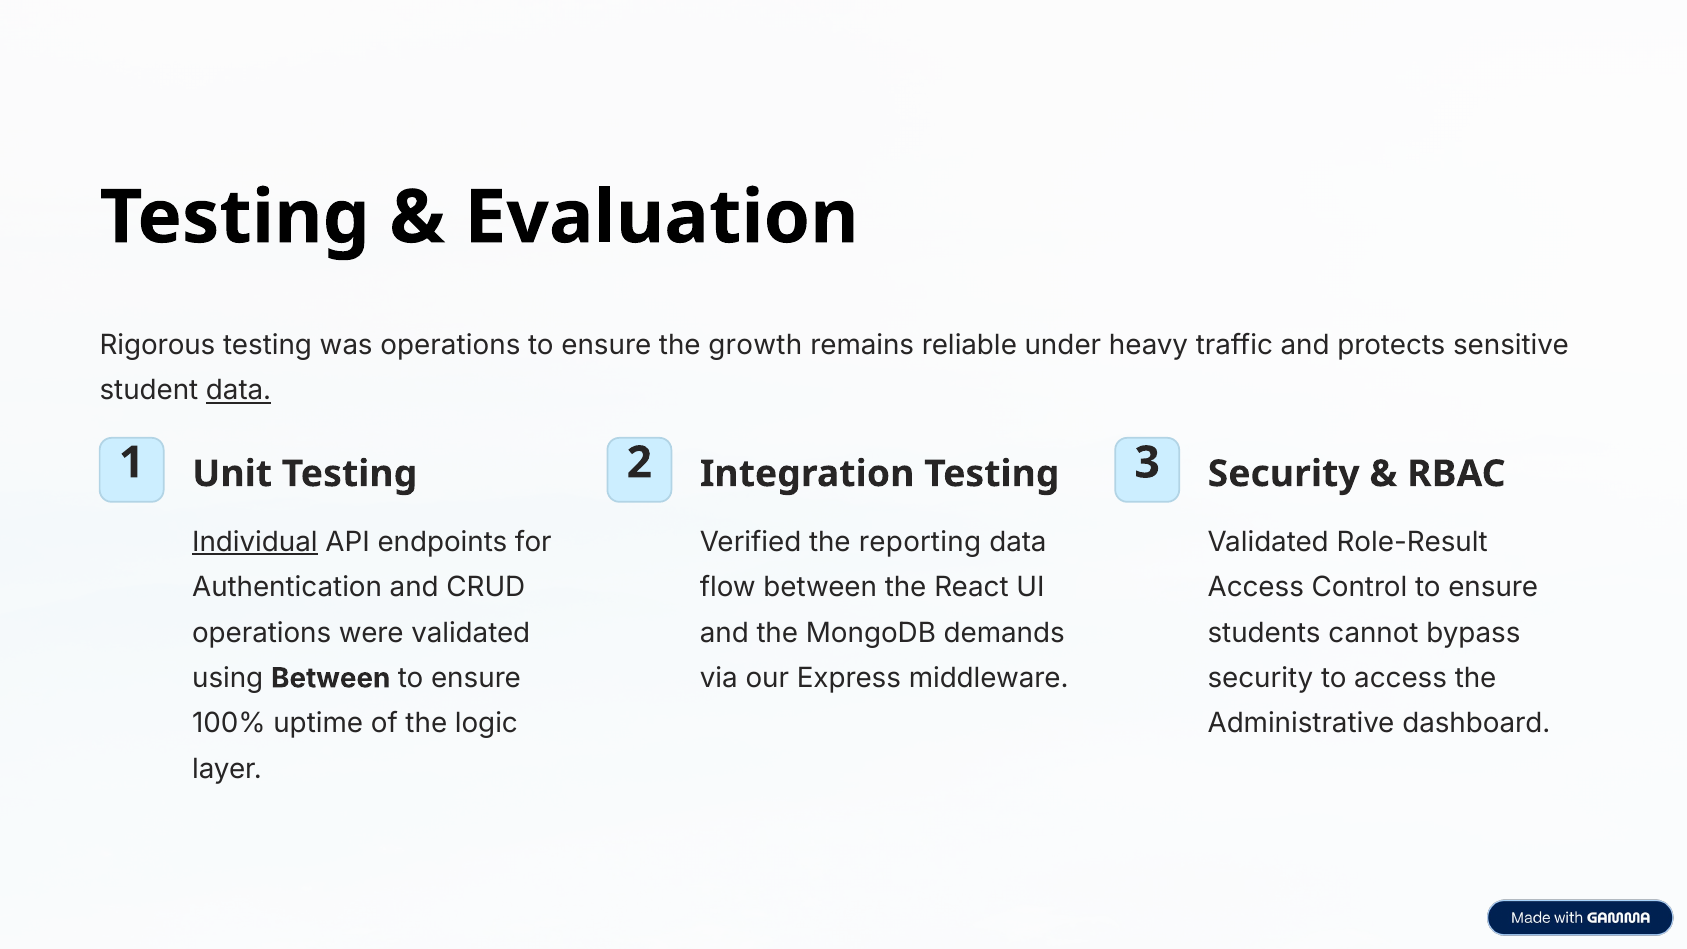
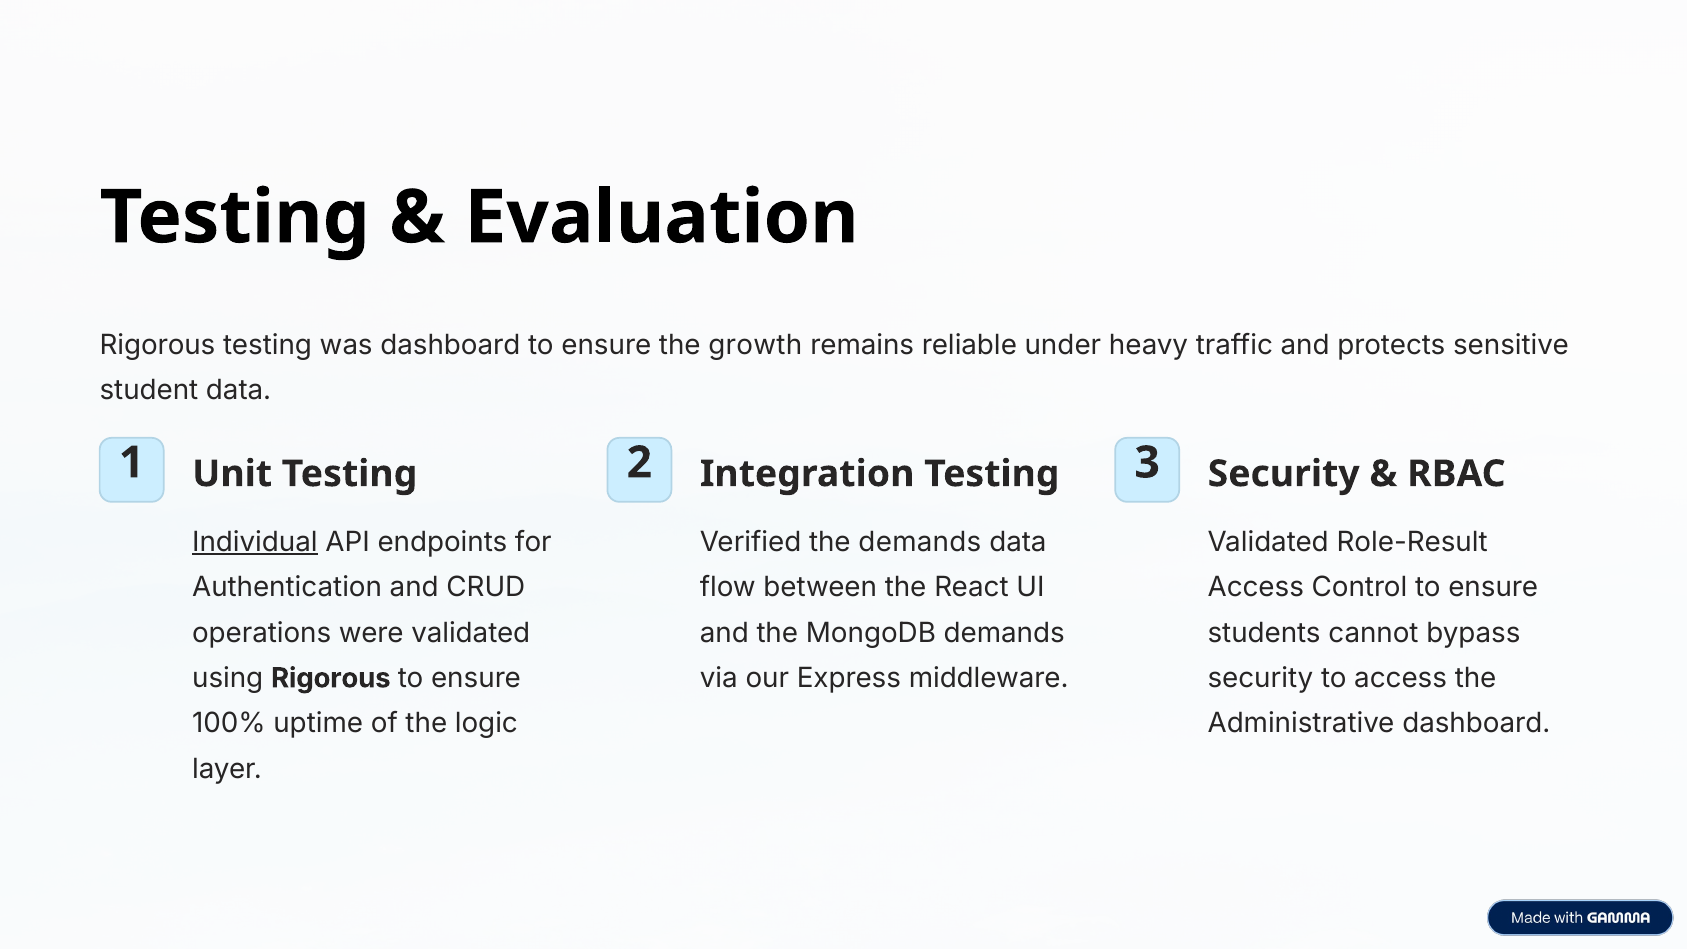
was operations: operations -> dashboard
data at (239, 391) underline: present -> none
the reporting: reporting -> demands
using Between: Between -> Rigorous
